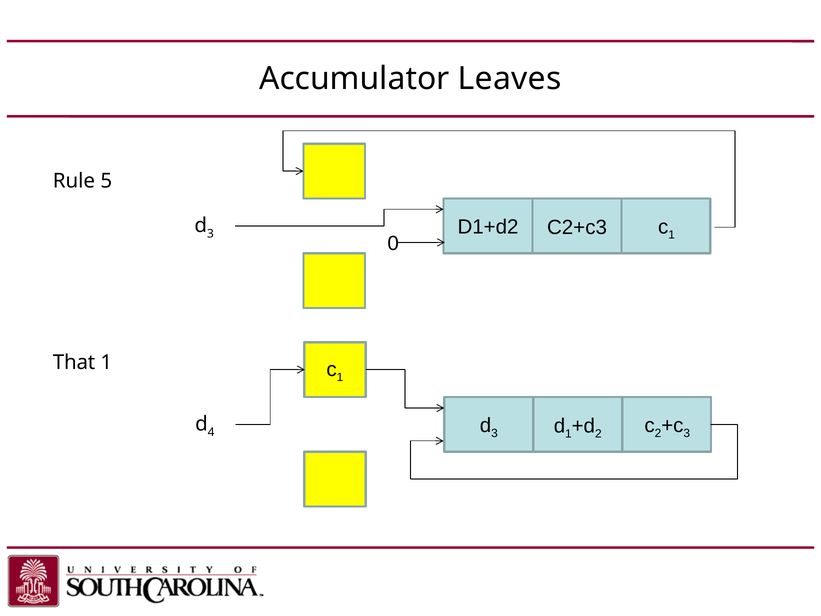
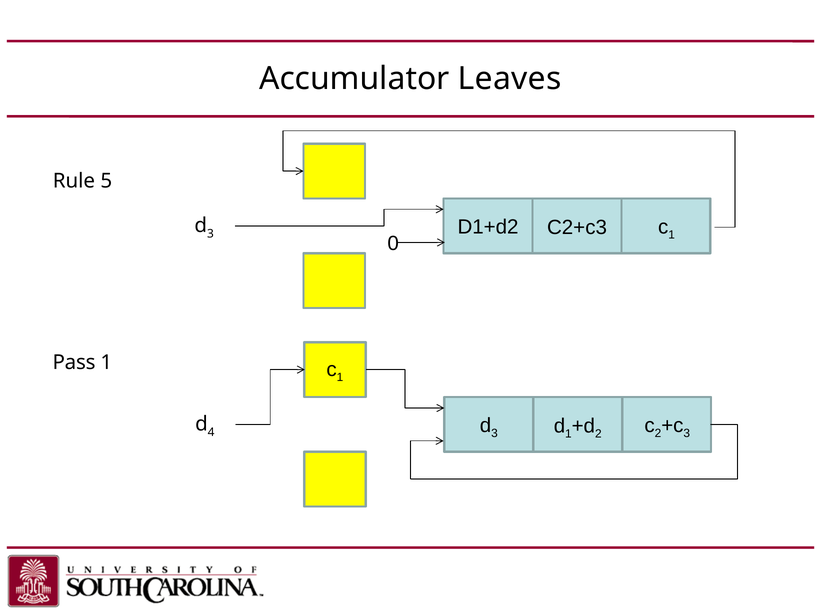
That: That -> Pass
